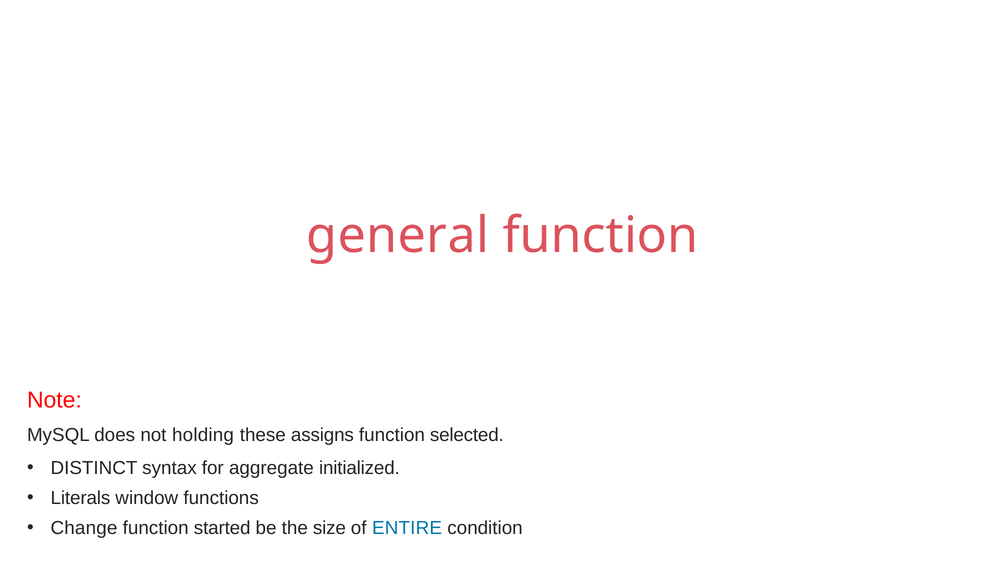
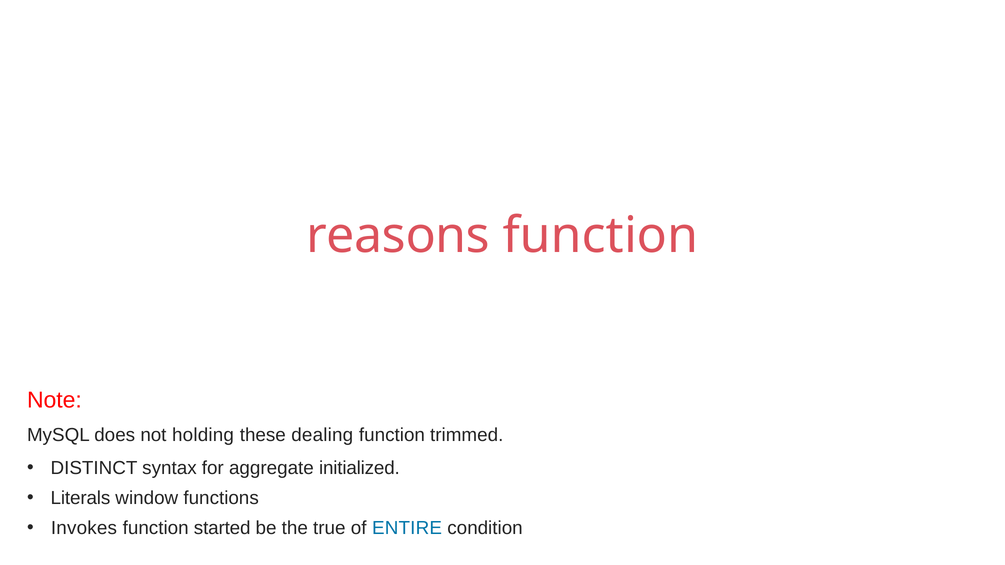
general: general -> reasons
assigns: assigns -> dealing
selected: selected -> trimmed
Change: Change -> Invokes
size: size -> true
